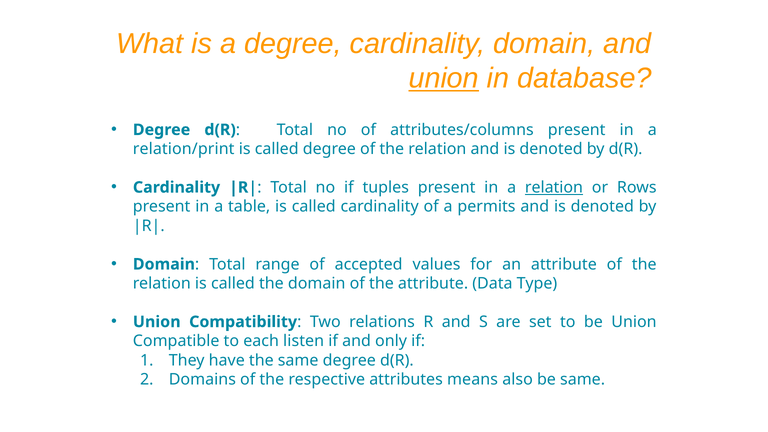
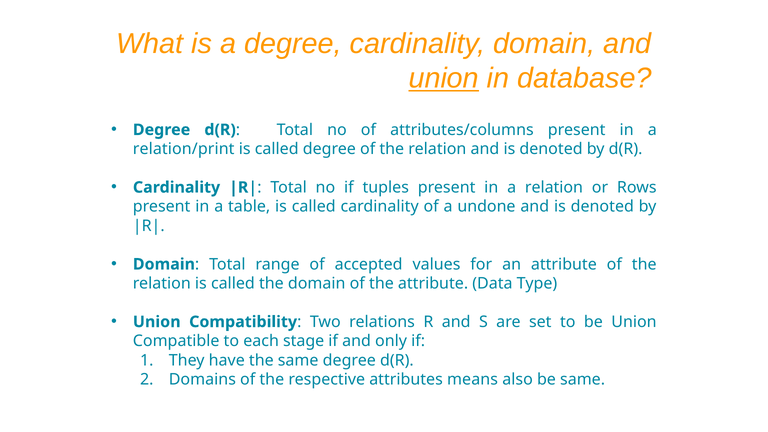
relation at (554, 187) underline: present -> none
permits: permits -> undone
listen: listen -> stage
